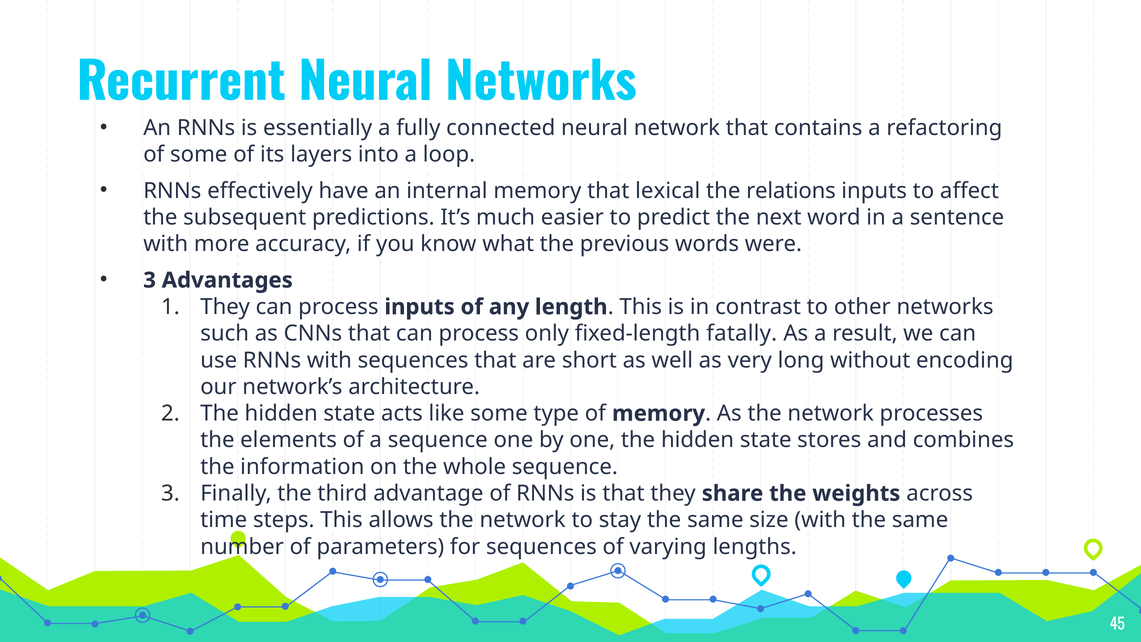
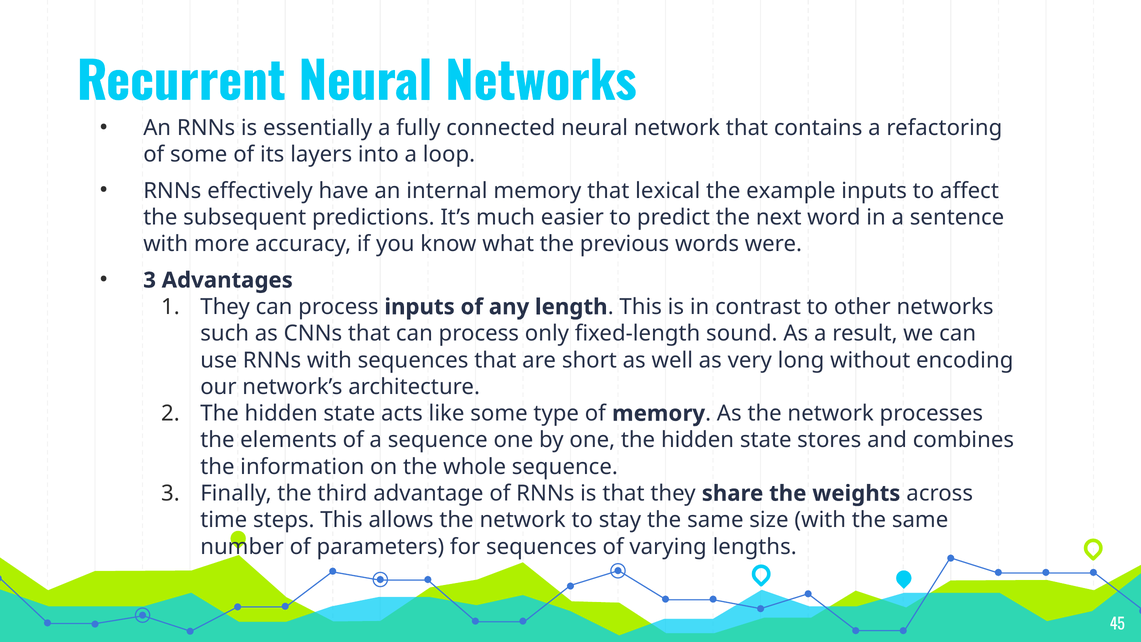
relations: relations -> example
fatally: fatally -> sound
